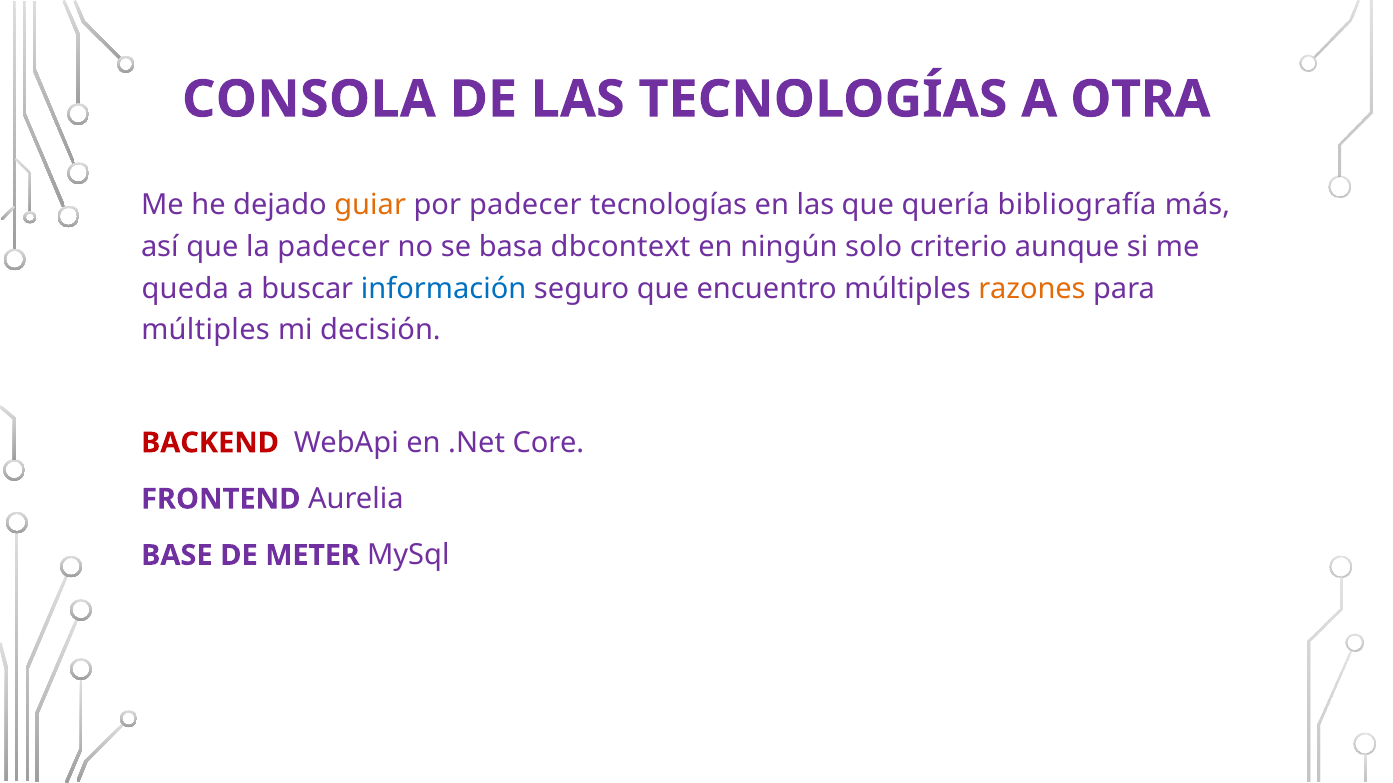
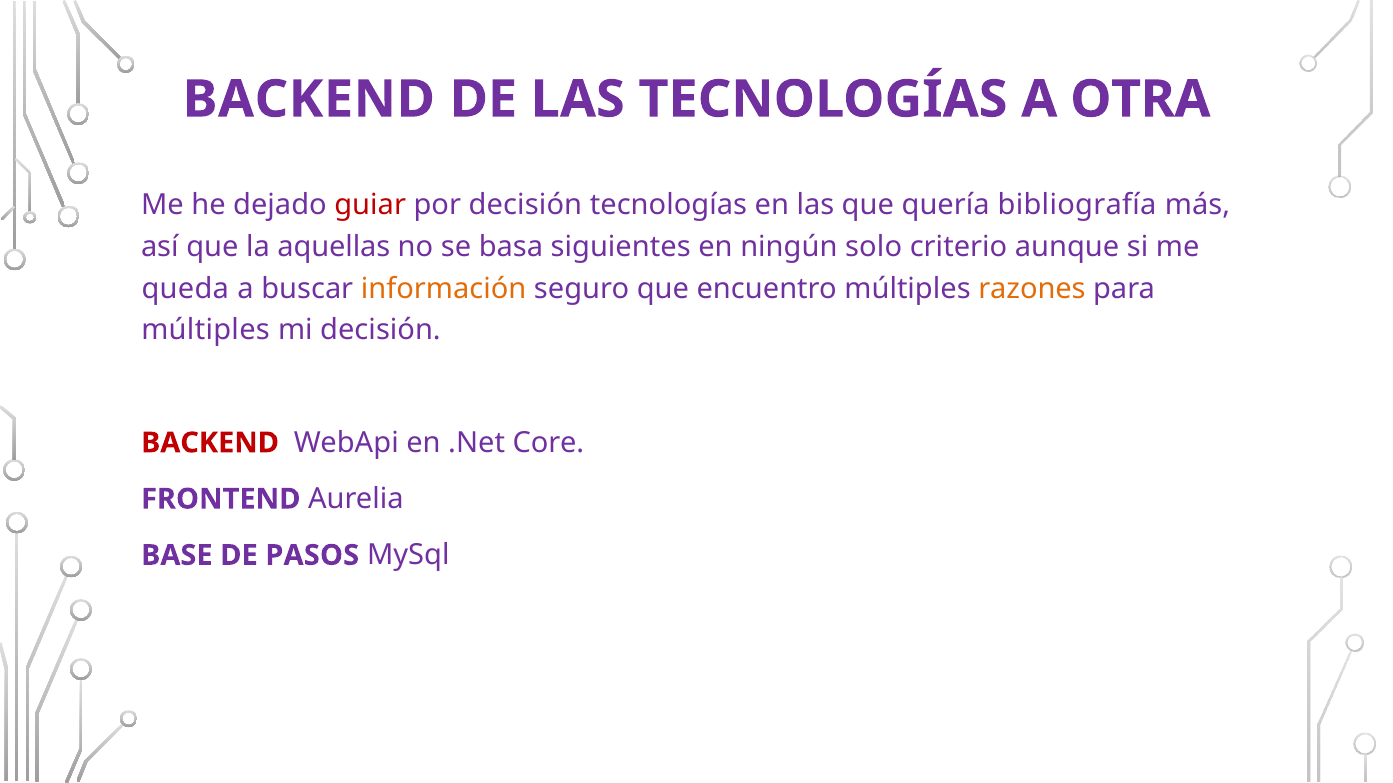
CONSOLA at (309, 99): CONSOLA -> BACKEND
guiar colour: orange -> red
por padecer: padecer -> decisión
la padecer: padecer -> aquellas
dbcontext: dbcontext -> siguientes
información colour: blue -> orange
METER: METER -> PASOS
